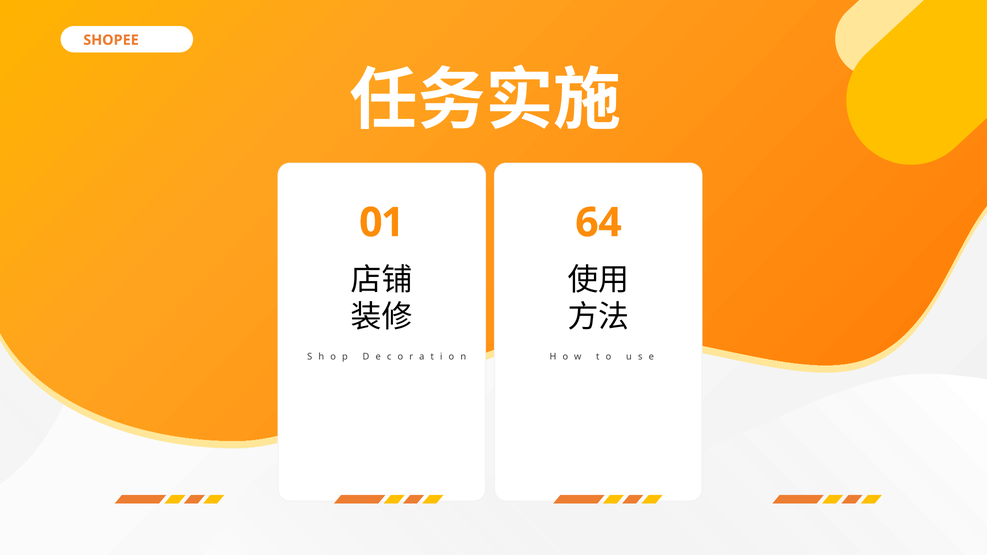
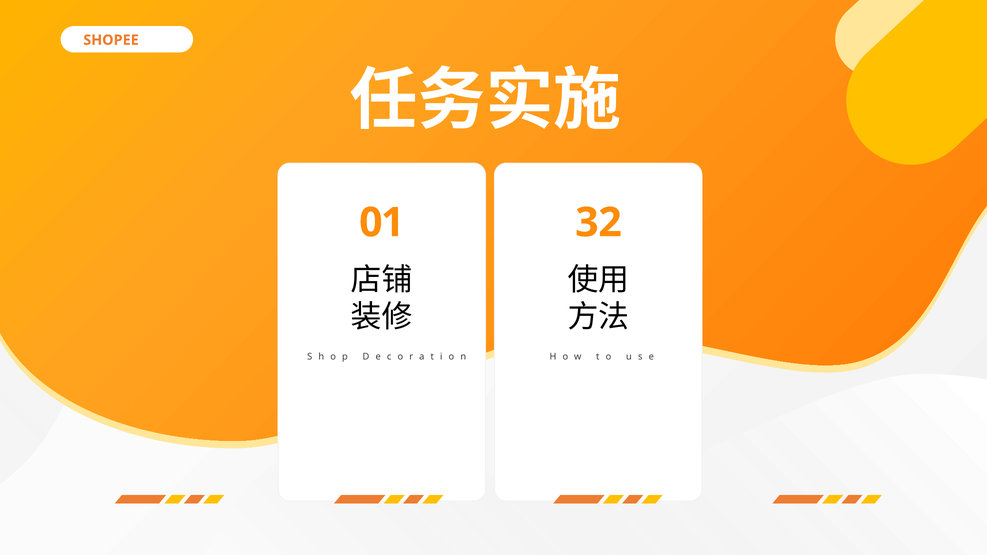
64: 64 -> 32
